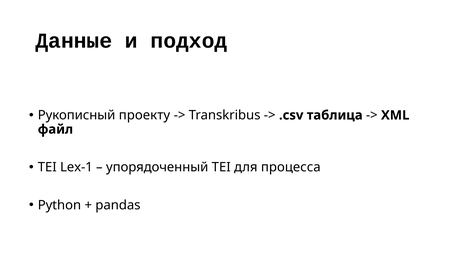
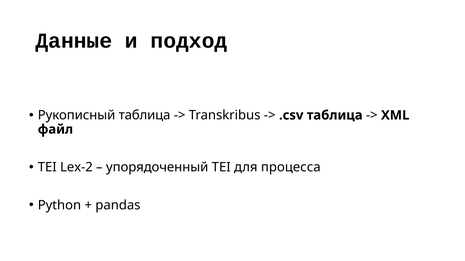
Рукописный проекту: проекту -> таблица
Lex-1: Lex-1 -> Lex-2
